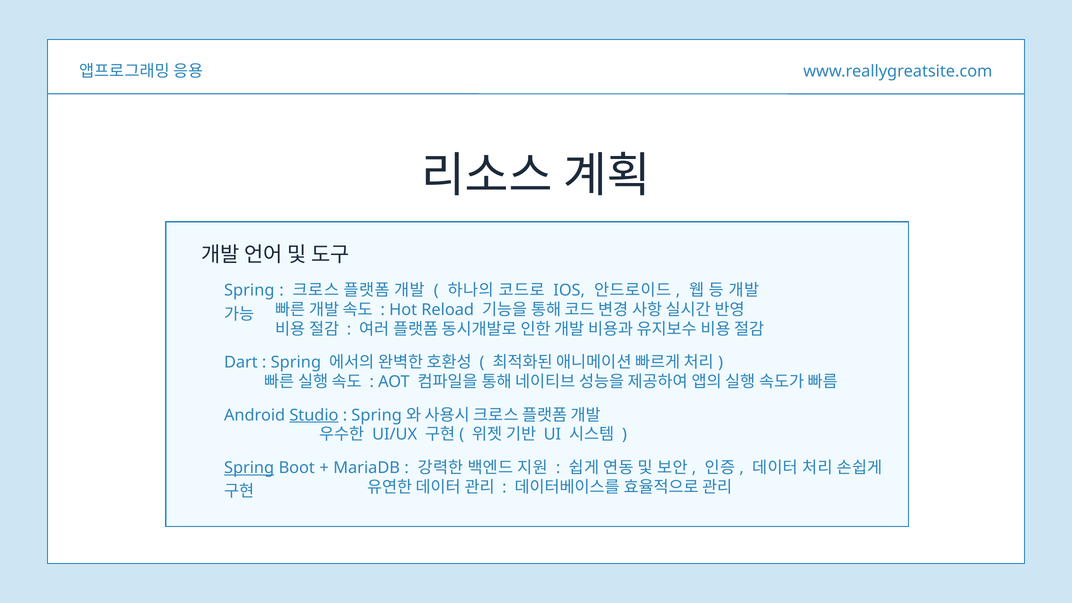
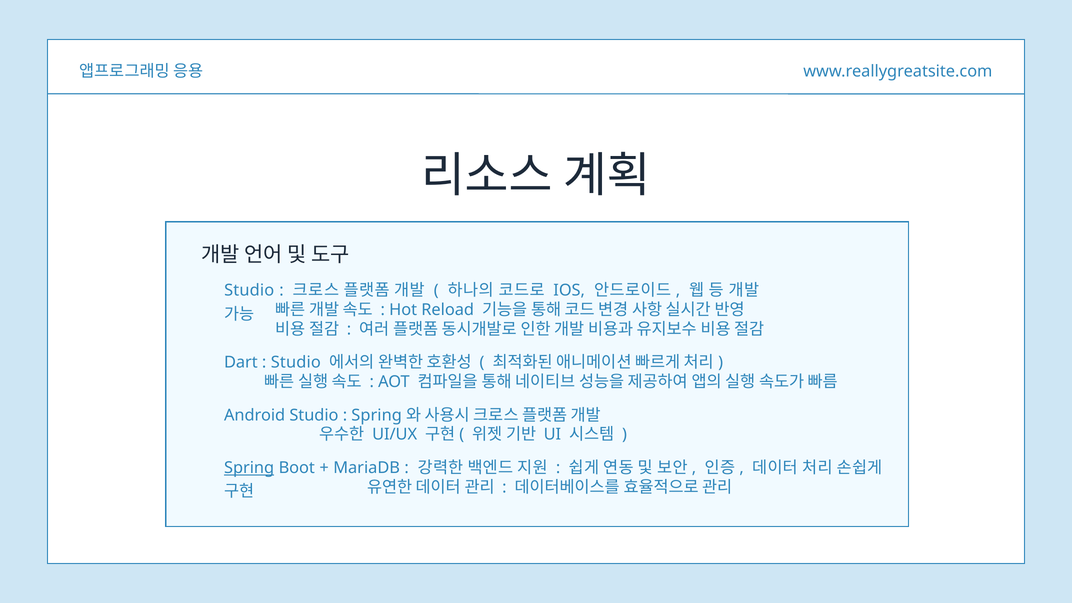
Spring at (249, 290): Spring -> Studio
Spring at (296, 363): Spring -> Studio
Studio at (314, 415) underline: present -> none
